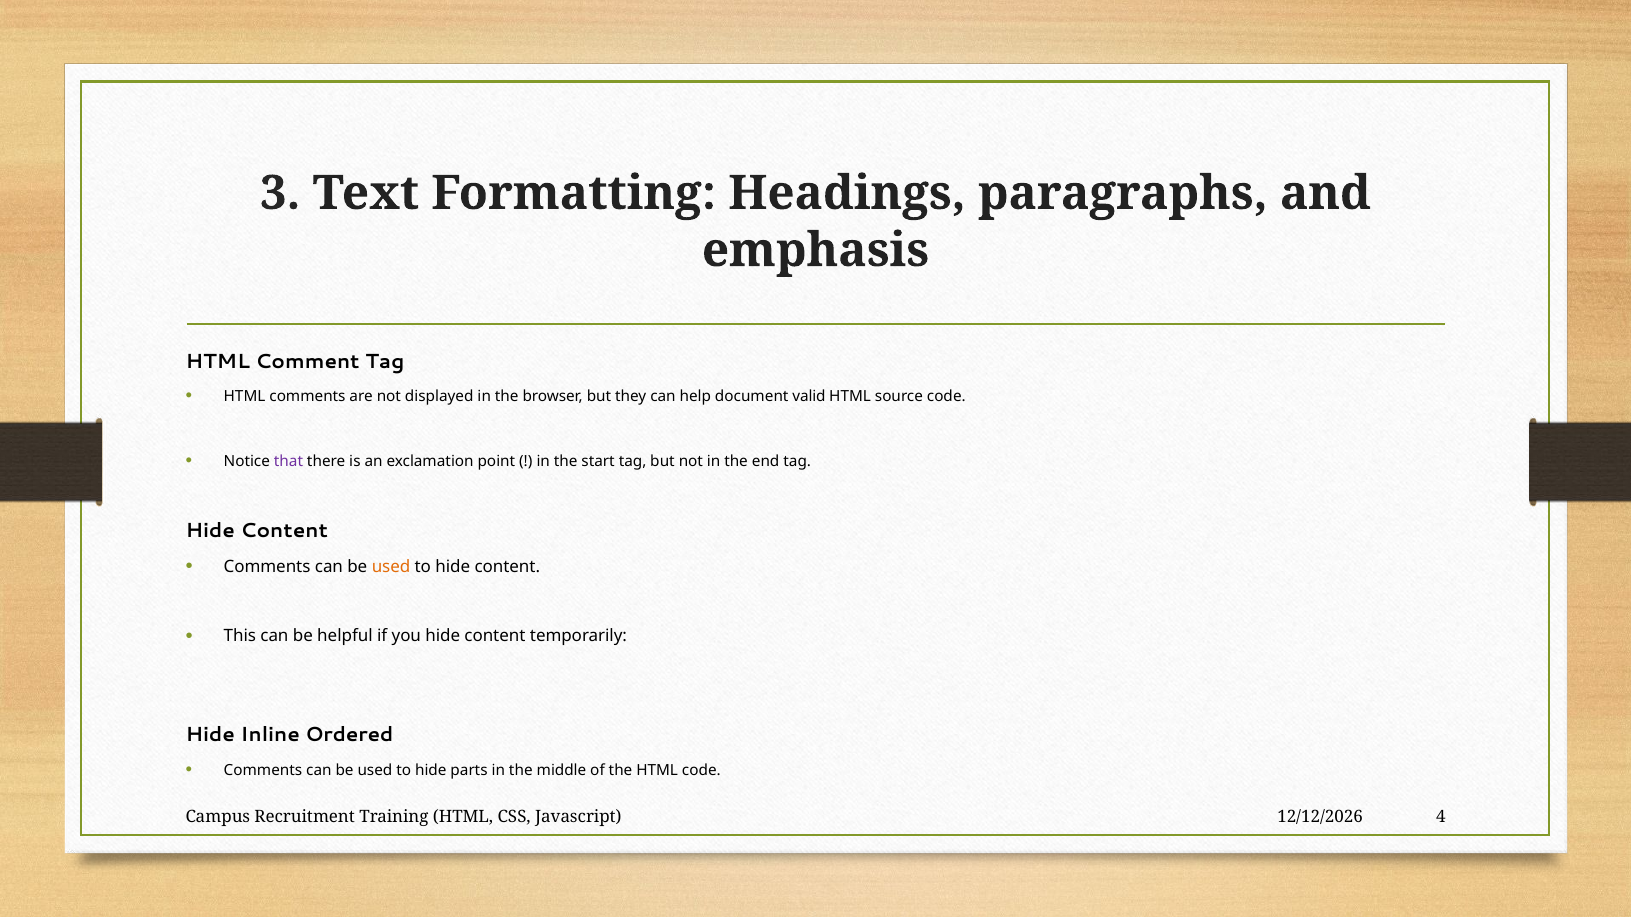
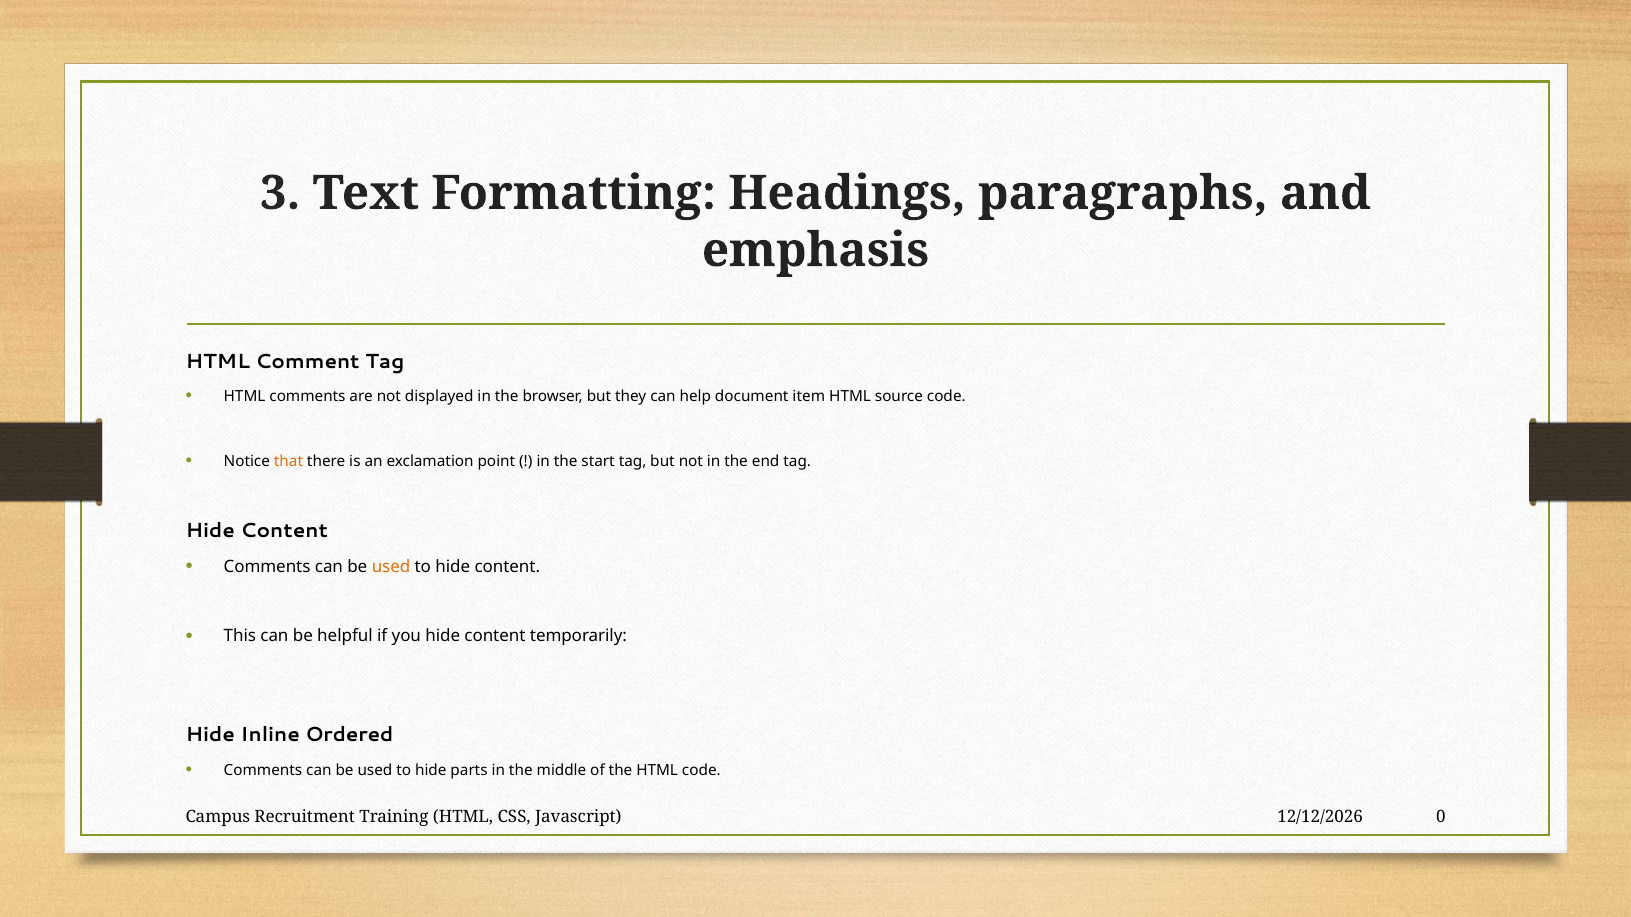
valid: valid -> item
that colour: purple -> orange
4: 4 -> 0
